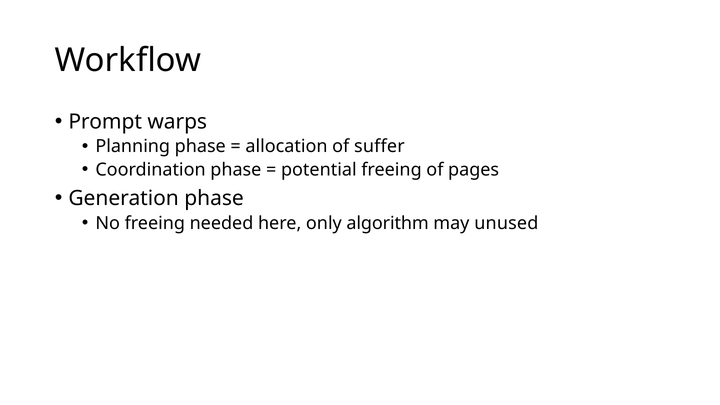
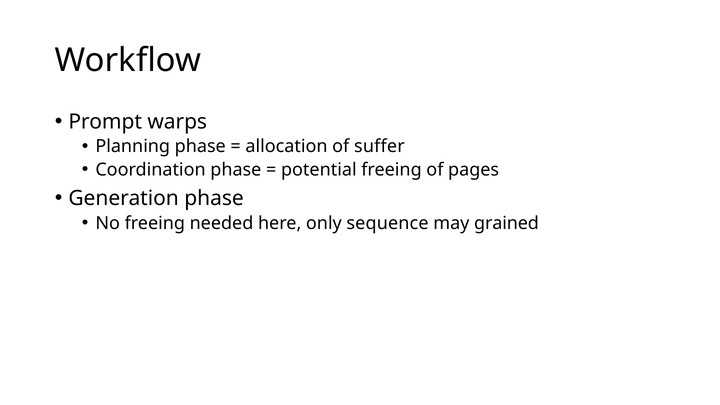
algorithm: algorithm -> sequence
unused: unused -> grained
